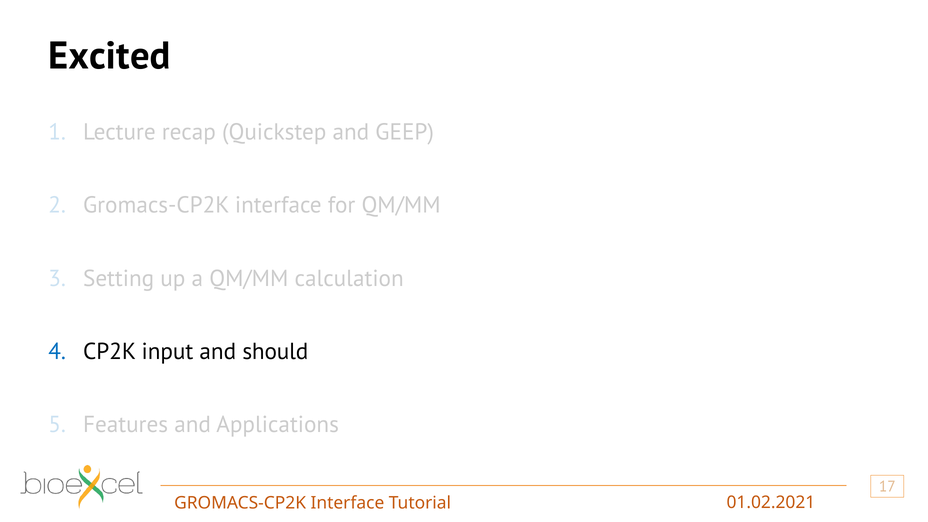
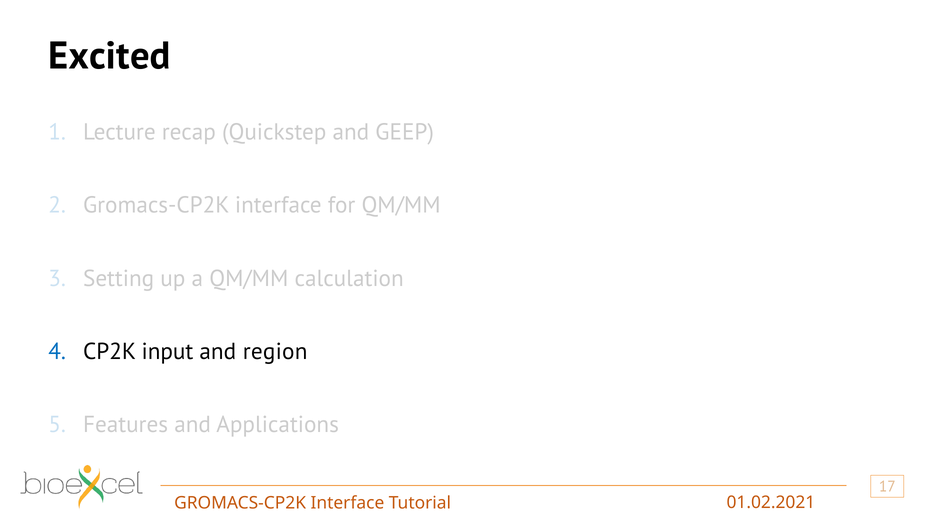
should: should -> region
